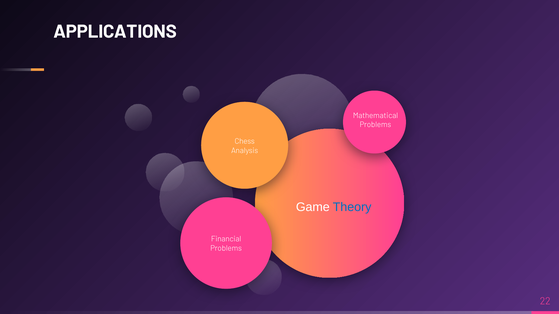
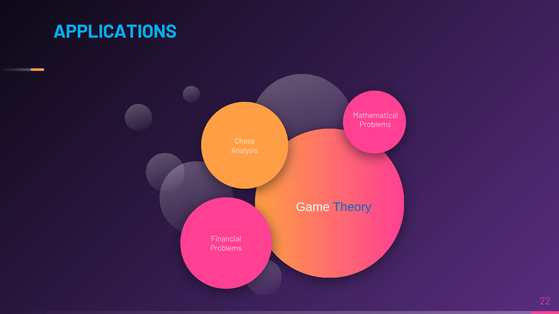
APPLICATIONS colour: white -> light blue
